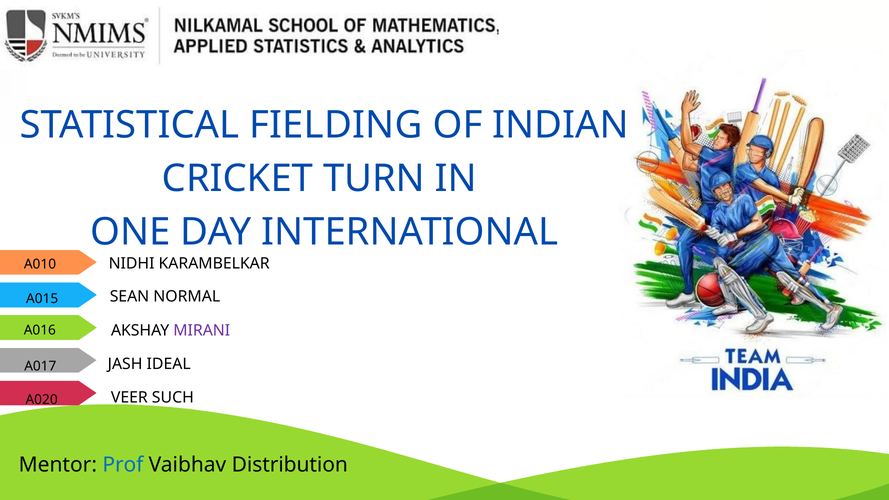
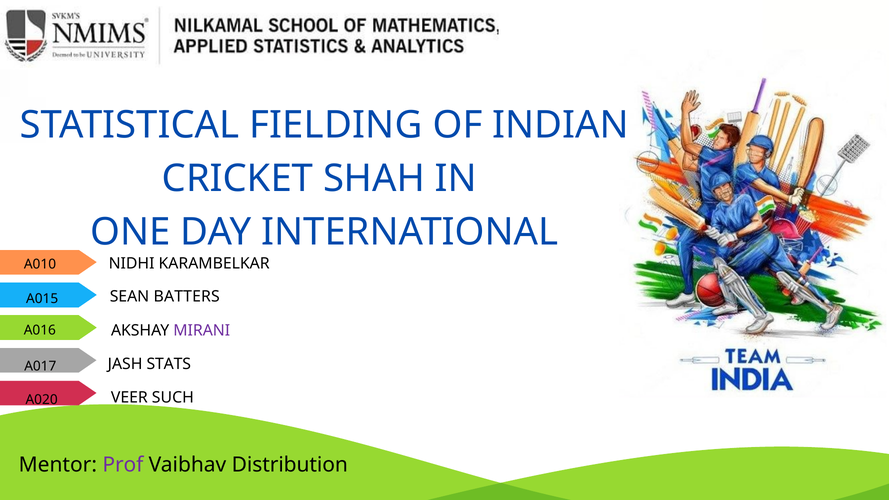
TURN: TURN -> SHAH
NORMAL: NORMAL -> BATTERS
IDEAL: IDEAL -> STATS
Prof colour: blue -> purple
